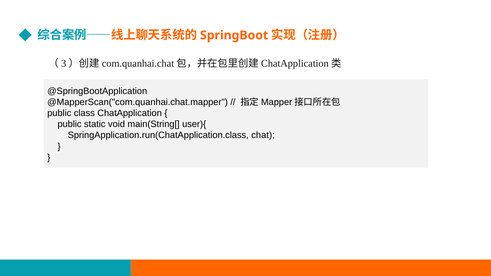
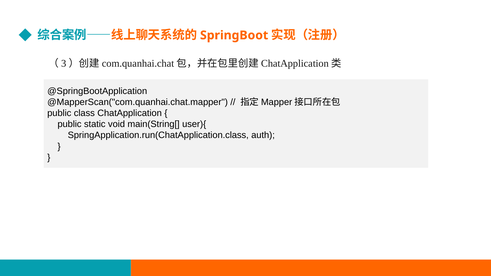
chat: chat -> auth
